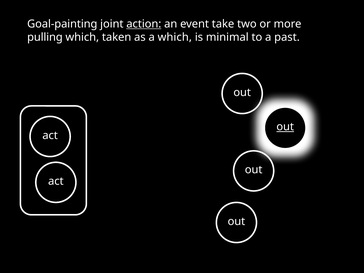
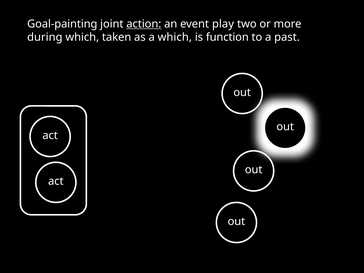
take: take -> play
pulling: pulling -> during
minimal: minimal -> function
out at (285, 127) underline: present -> none
